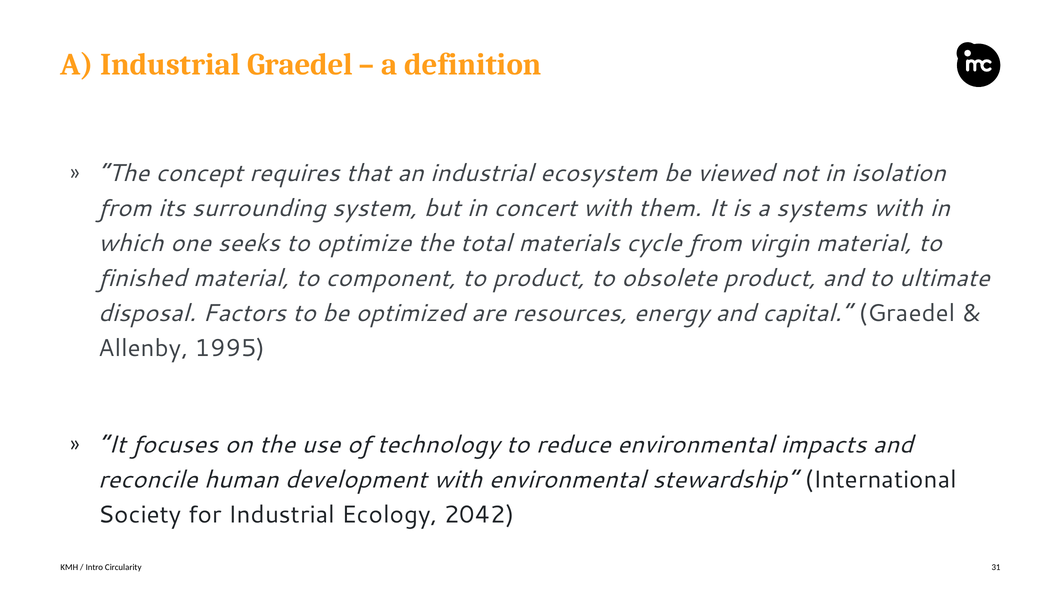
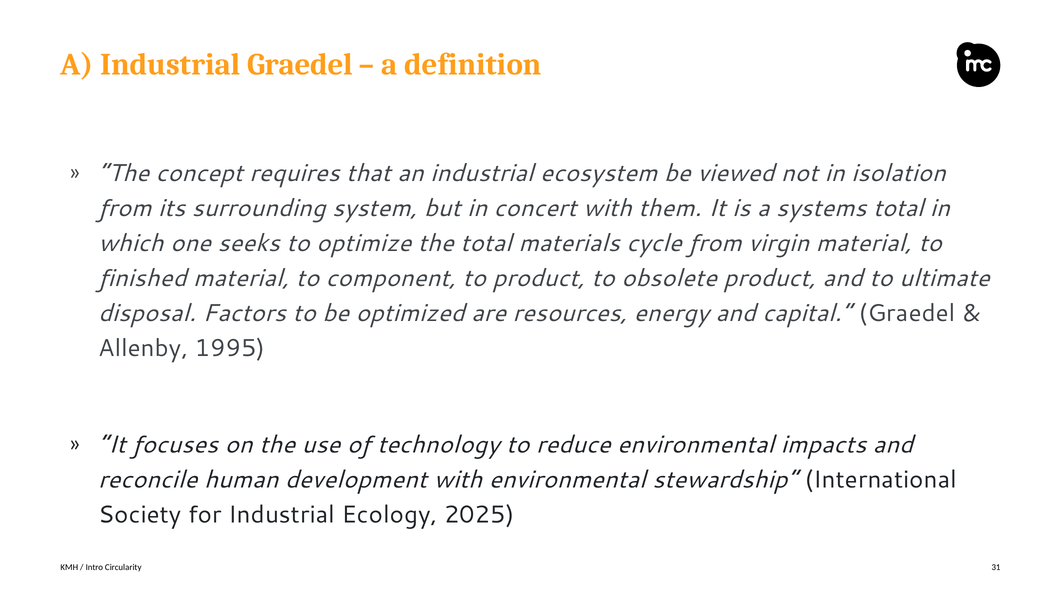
systems with: with -> total
2042: 2042 -> 2025
